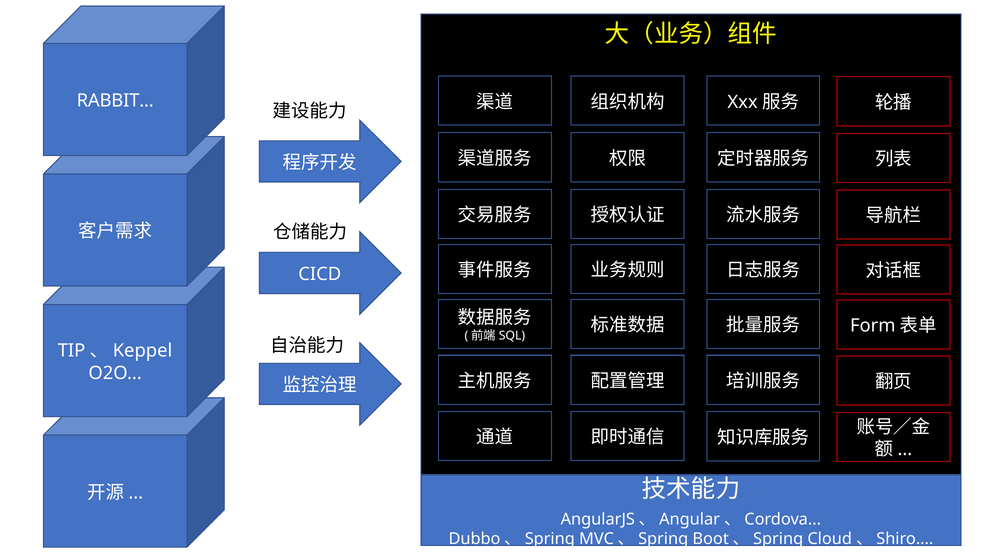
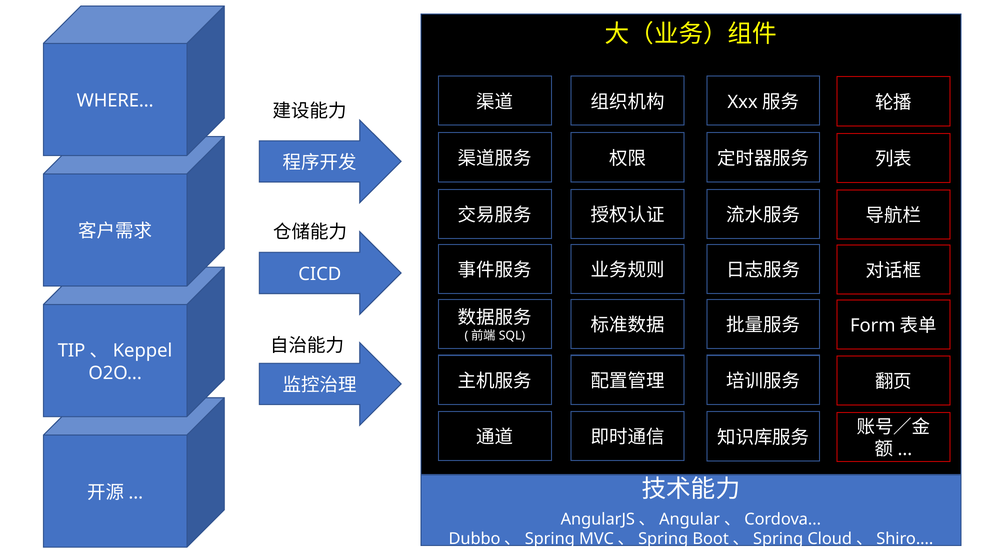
RABBIT: RABBIT -> WHERE
